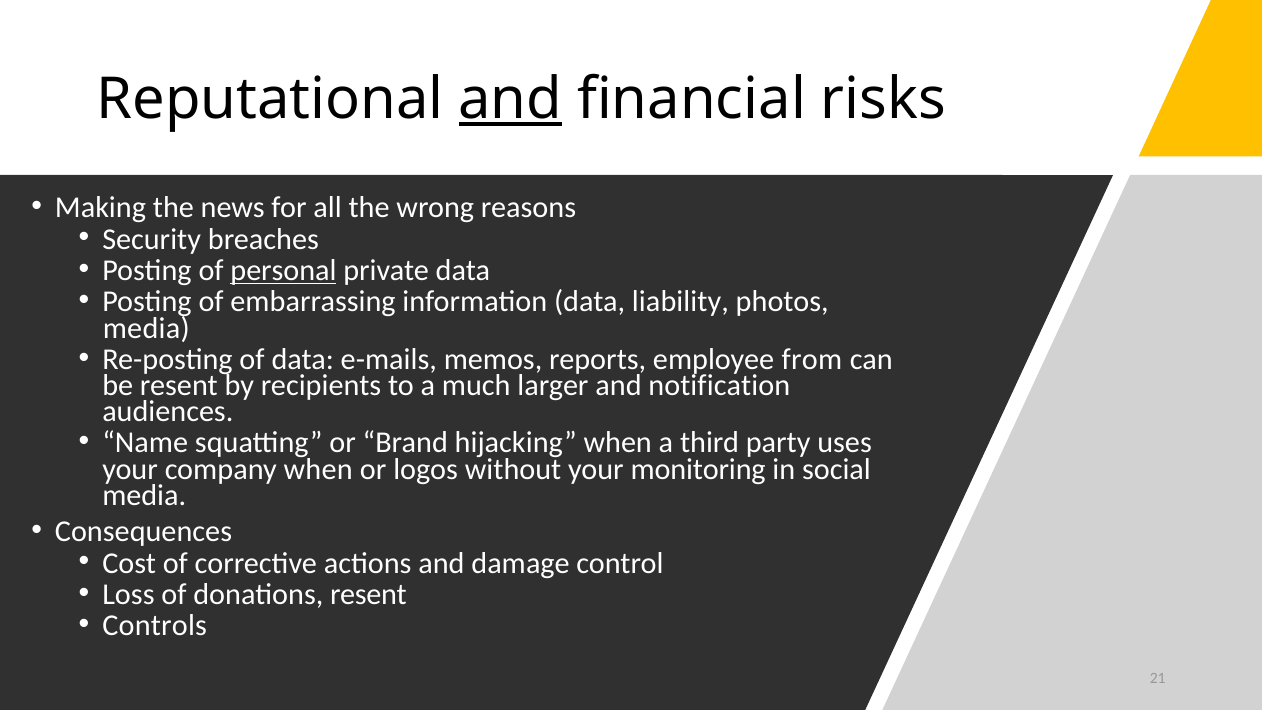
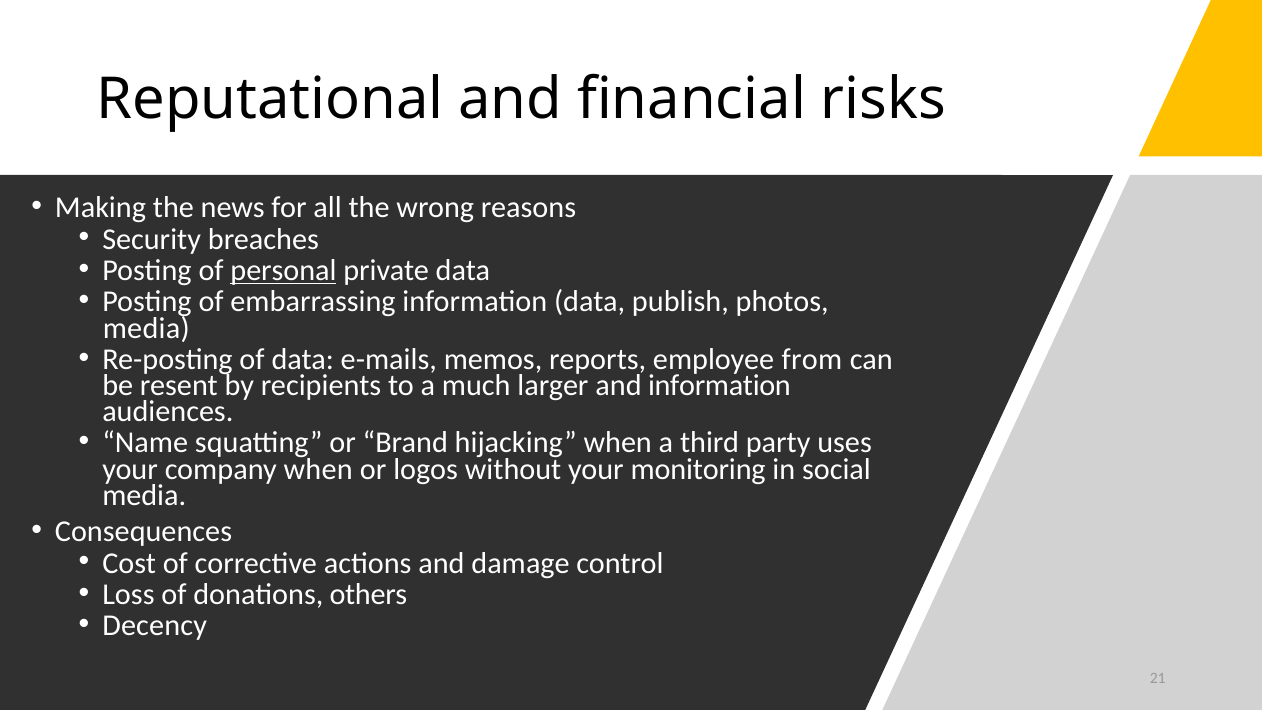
and at (510, 99) underline: present -> none
liability: liability -> publish
and notification: notification -> information
donations resent: resent -> others
Controls: Controls -> Decency
